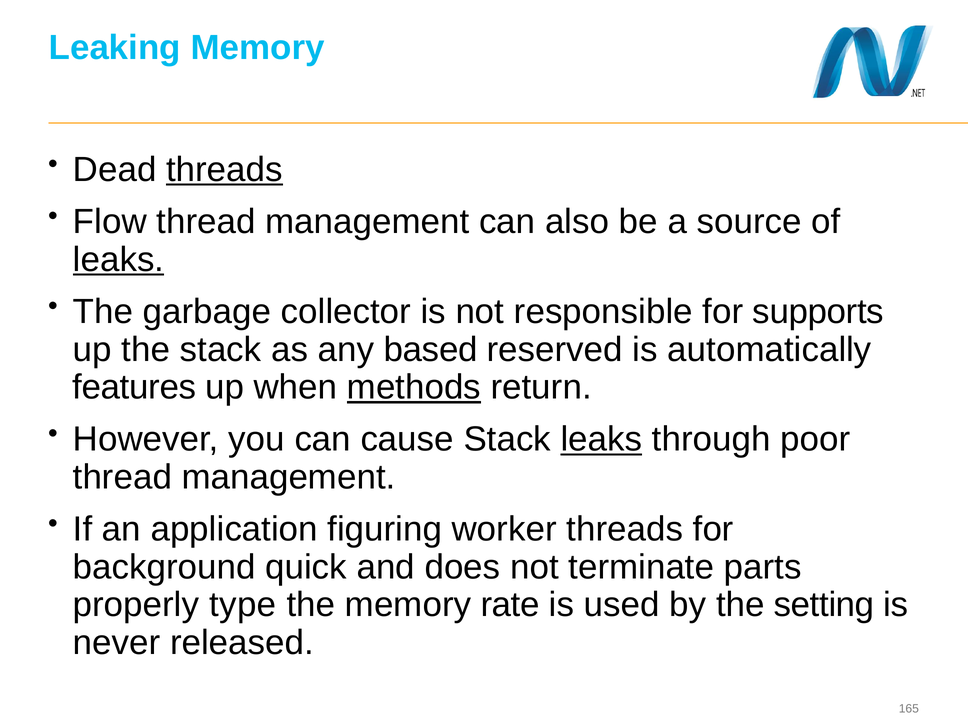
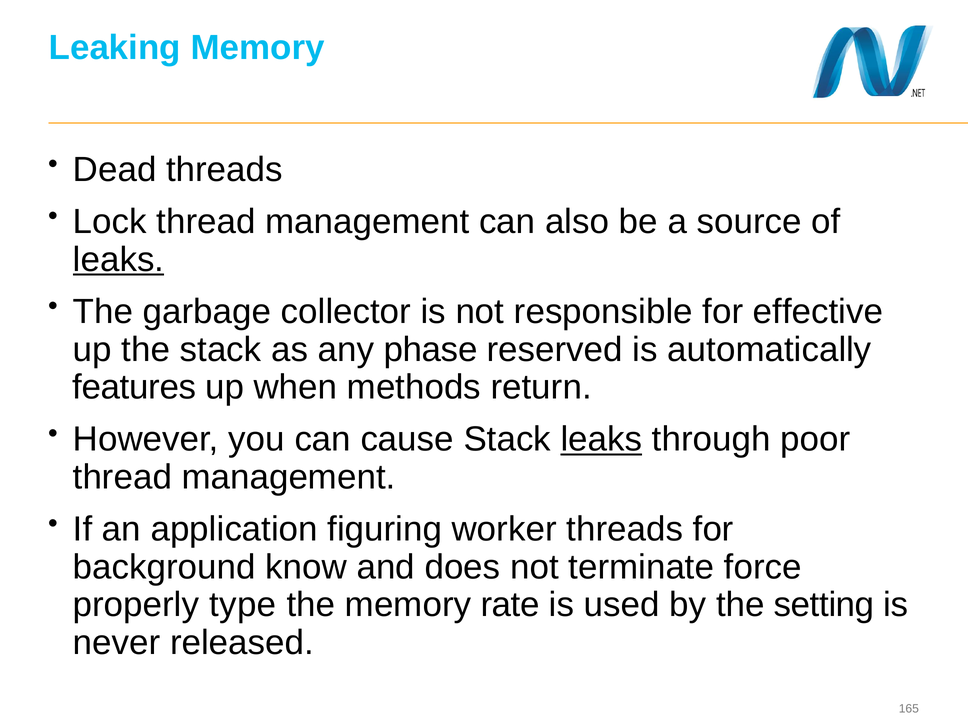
threads at (225, 170) underline: present -> none
Flow: Flow -> Lock
supports: supports -> effective
based: based -> phase
methods underline: present -> none
quick: quick -> know
parts: parts -> force
